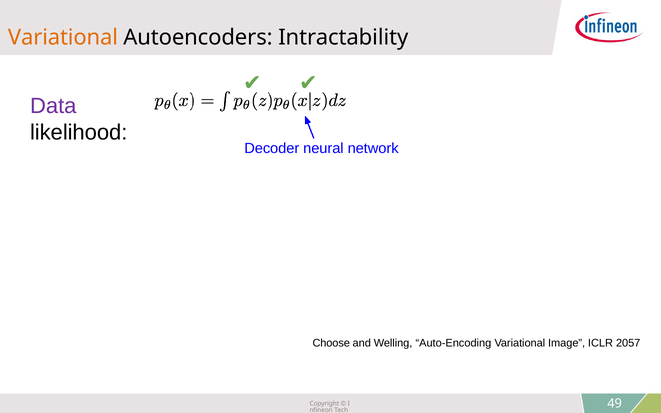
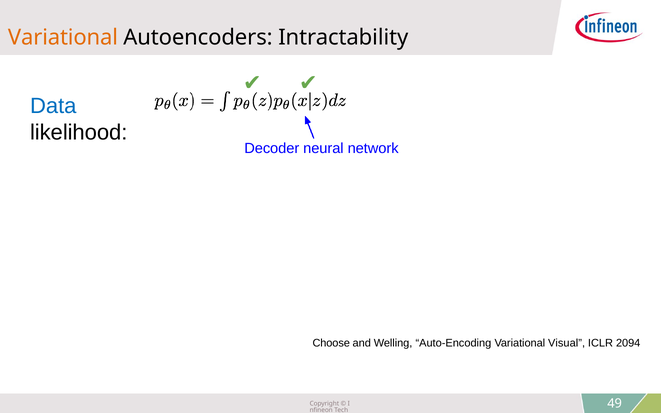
Data colour: purple -> blue
Image: Image -> Visual
2057: 2057 -> 2094
